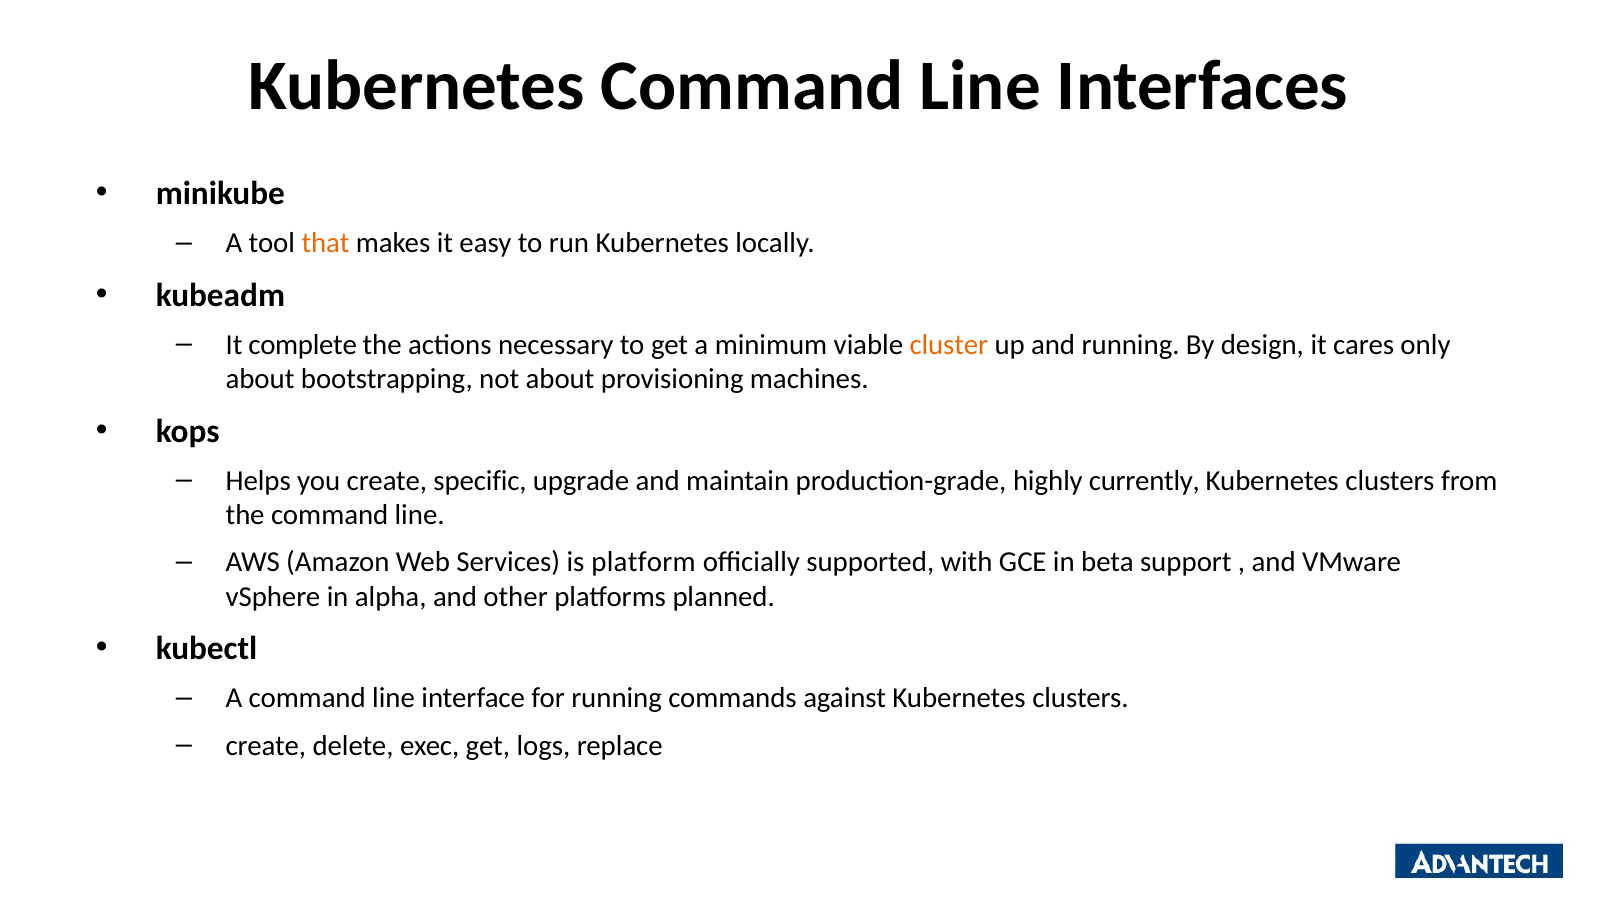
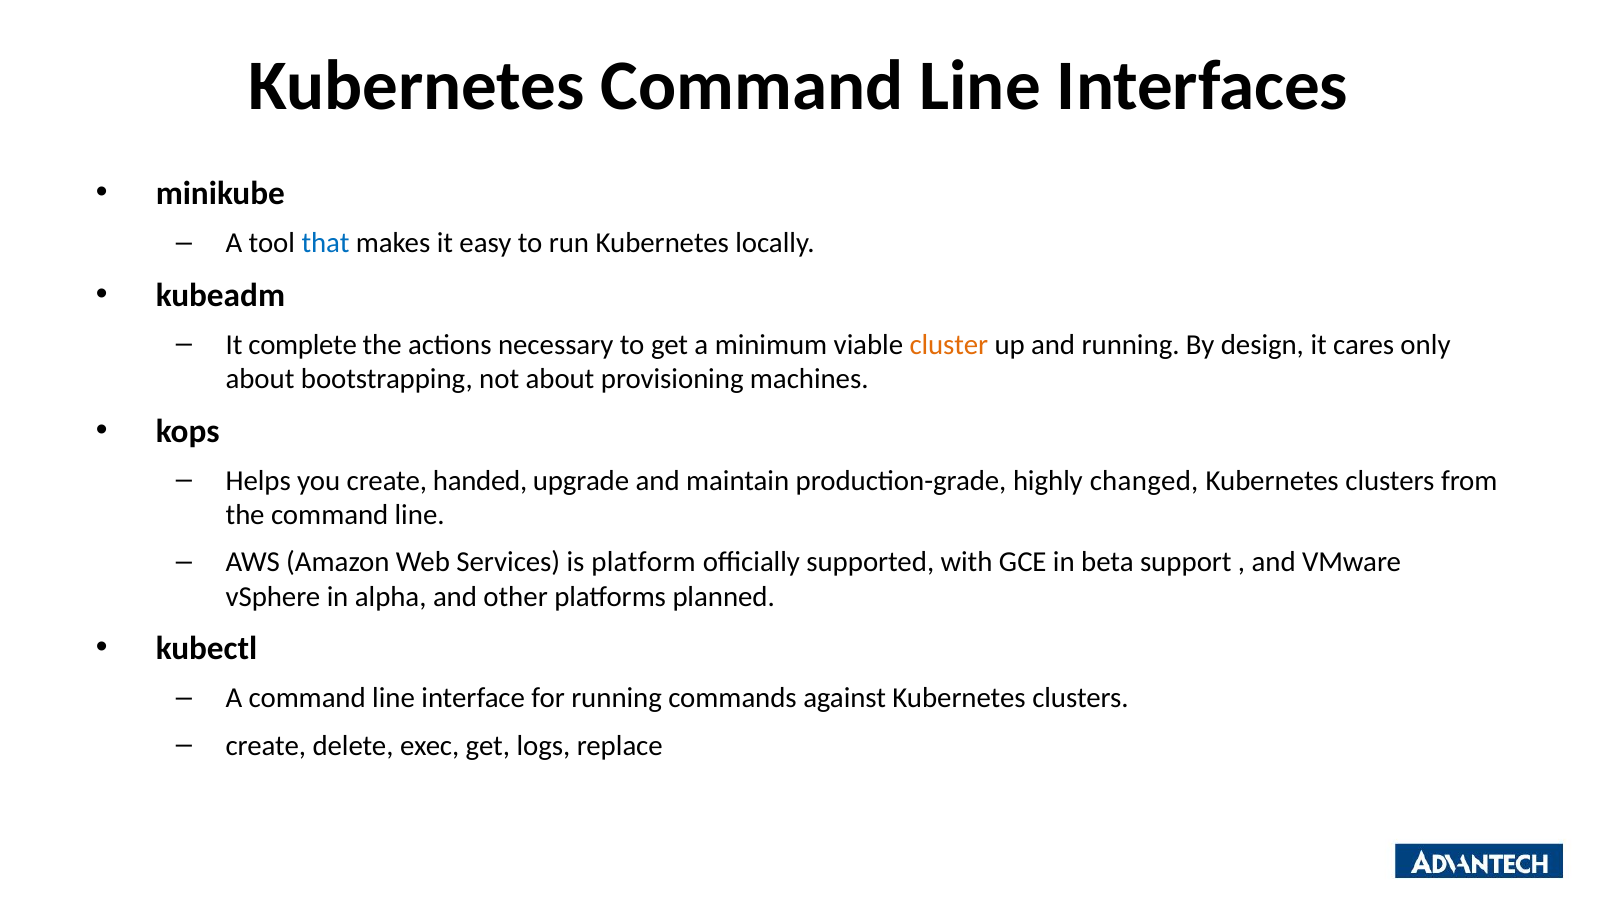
that colour: orange -> blue
specific: specific -> handed
currently: currently -> changed
